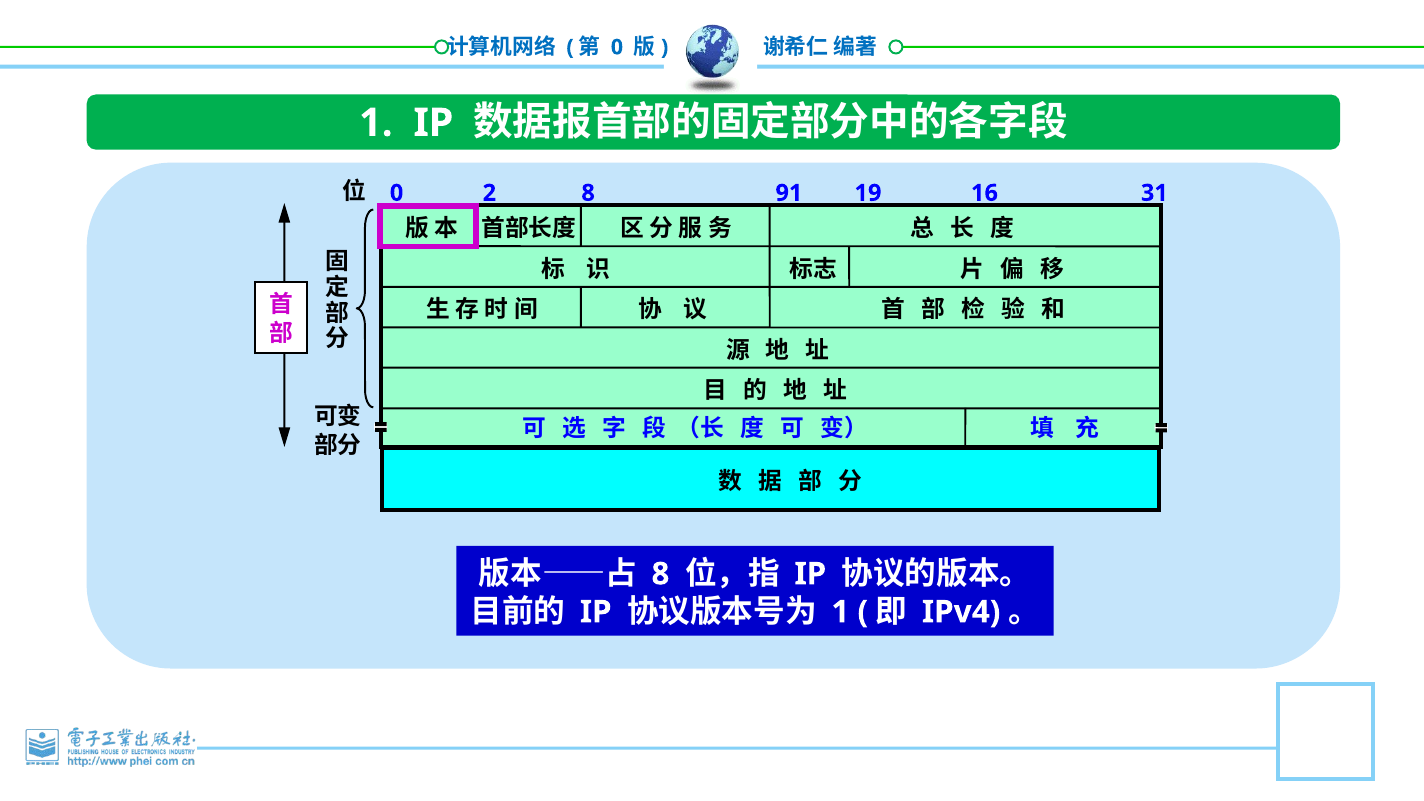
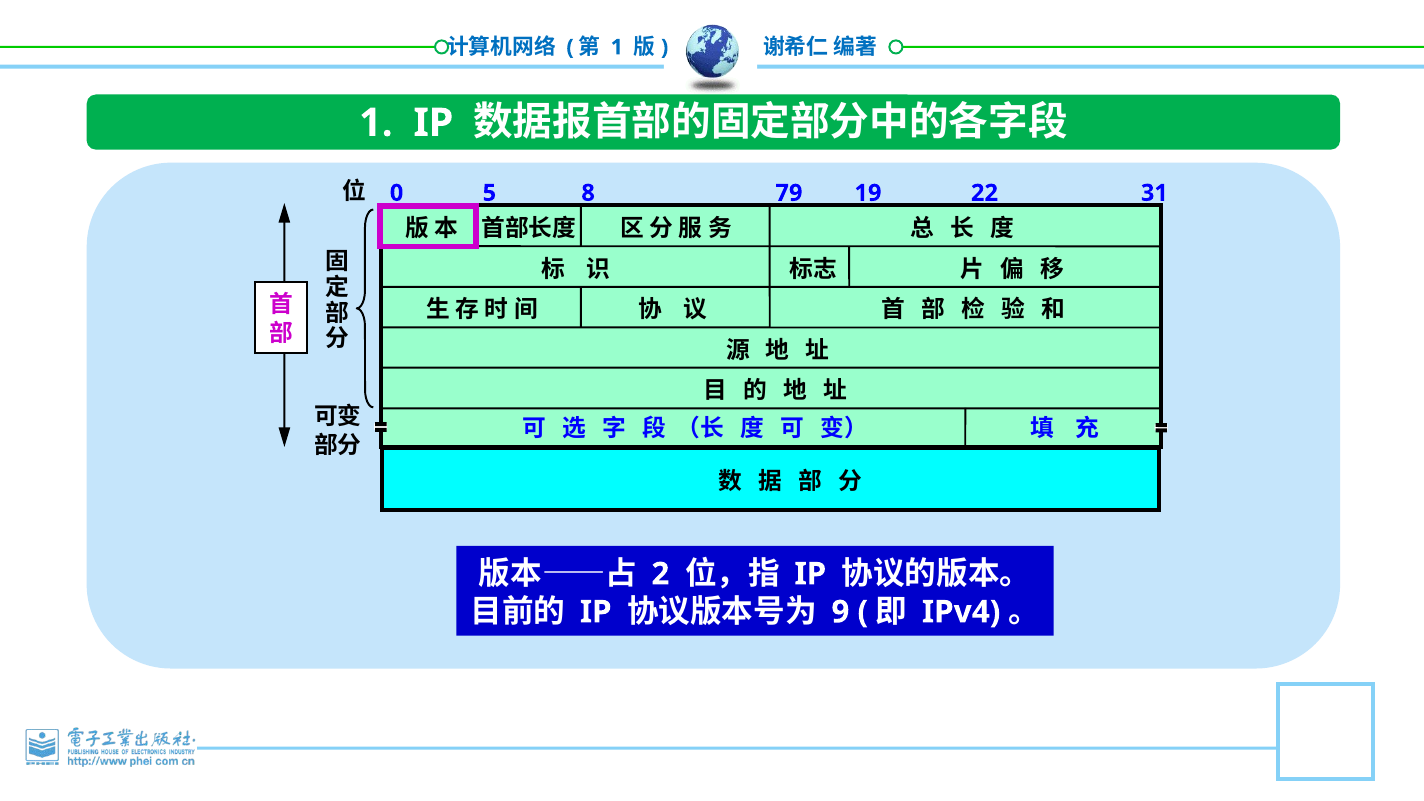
0 at (617, 47): 0 -> 1
2: 2 -> 5
91: 91 -> 79
16: 16 -> 22
8 at (660, 574): 8 -> 2
1 at (840, 612): 1 -> 9
